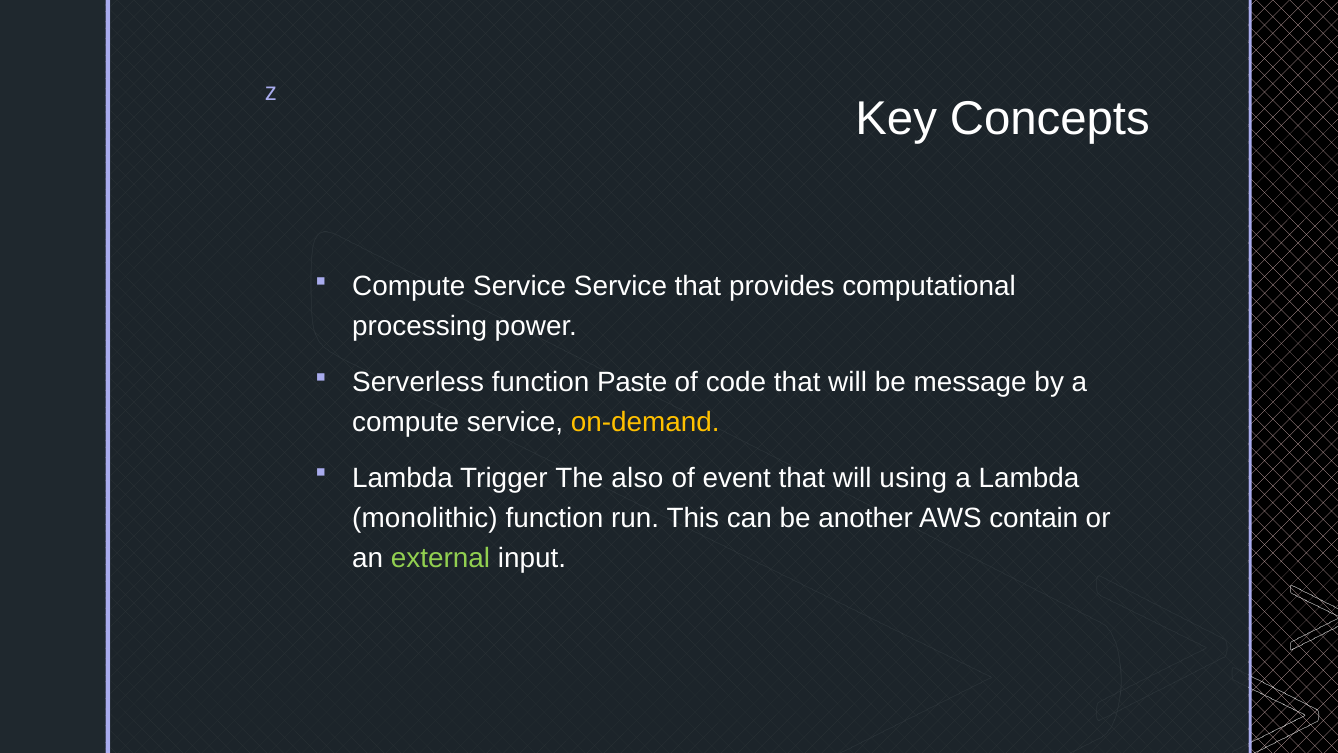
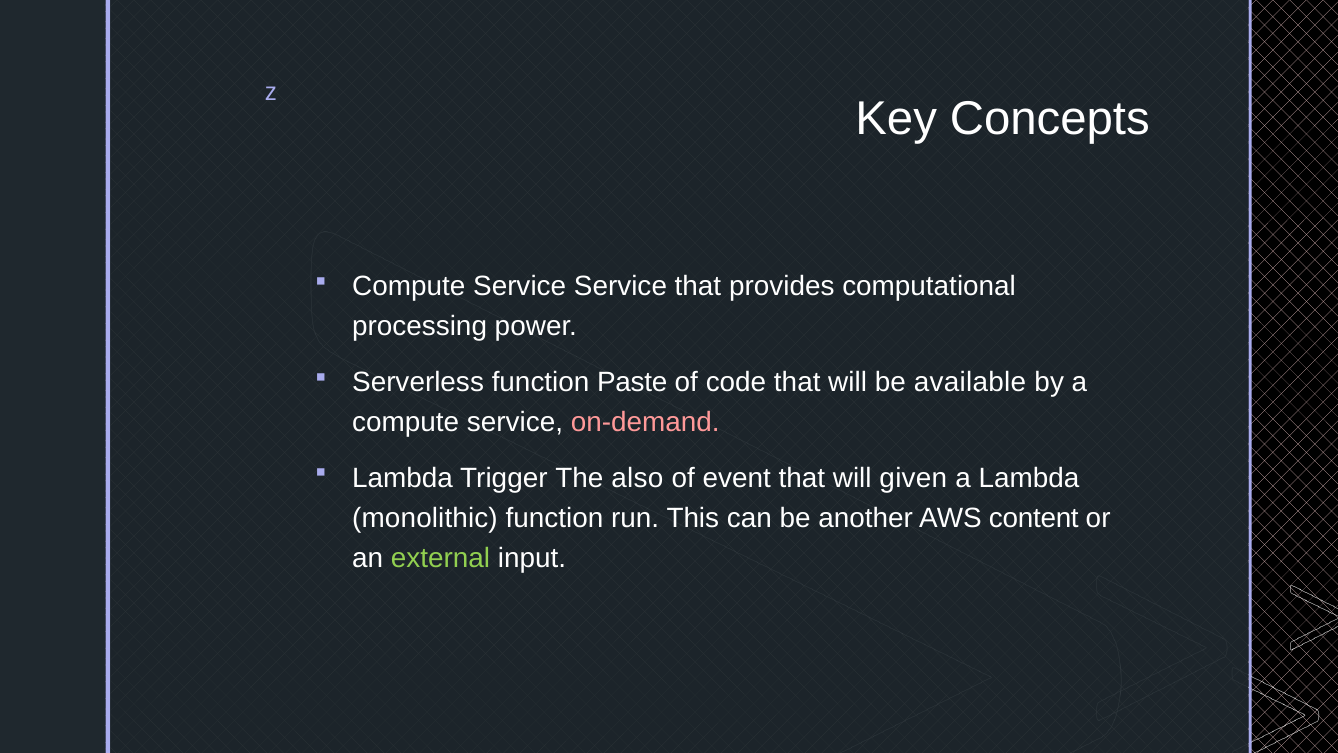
message: message -> available
on-demand colour: yellow -> pink
using: using -> given
contain: contain -> content
